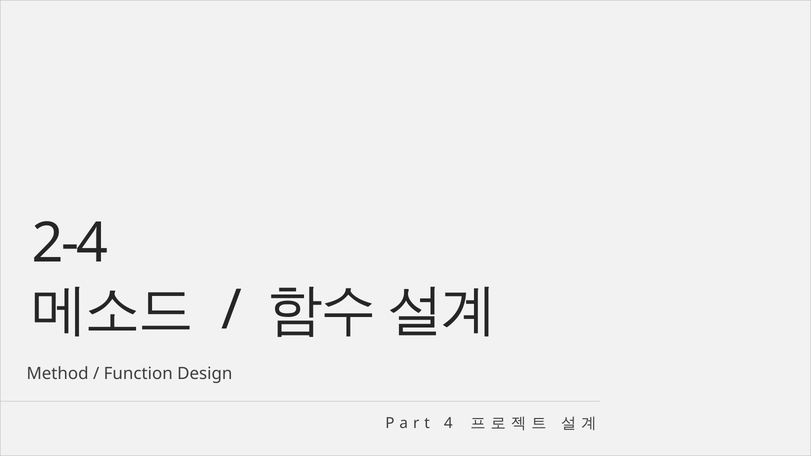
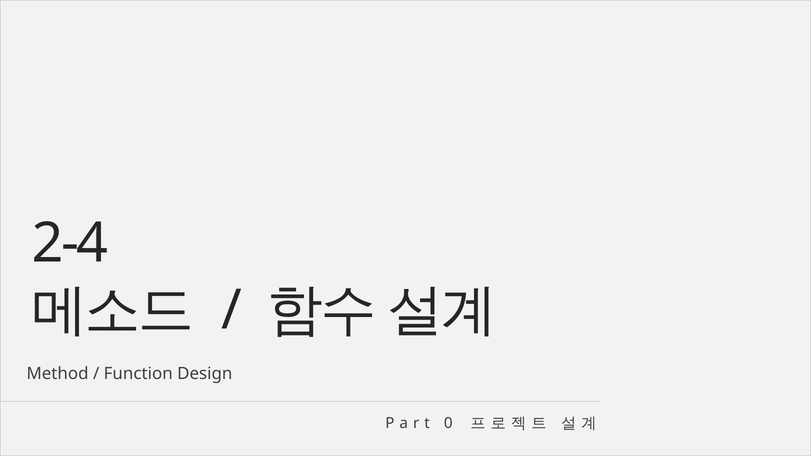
4: 4 -> 0
